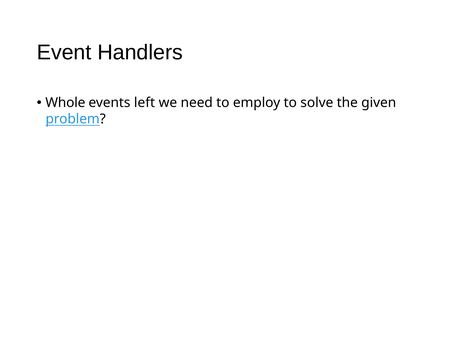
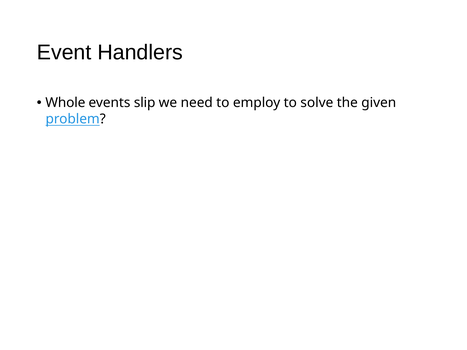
left: left -> slip
